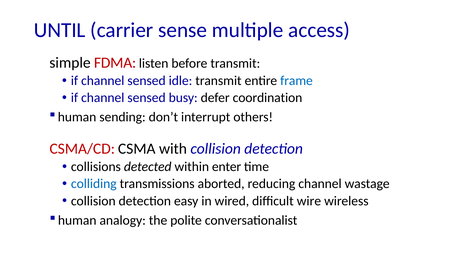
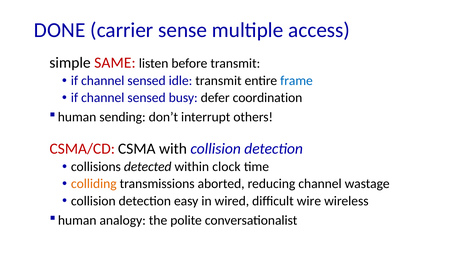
UNTIL: UNTIL -> DONE
FDMA: FDMA -> SAME
enter: enter -> clock
colliding colour: blue -> orange
